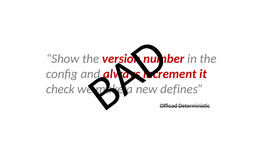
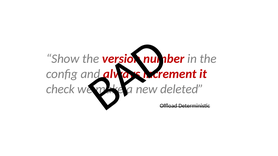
defines: defines -> deleted
